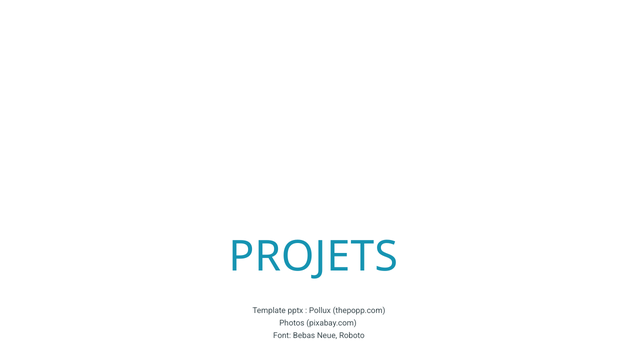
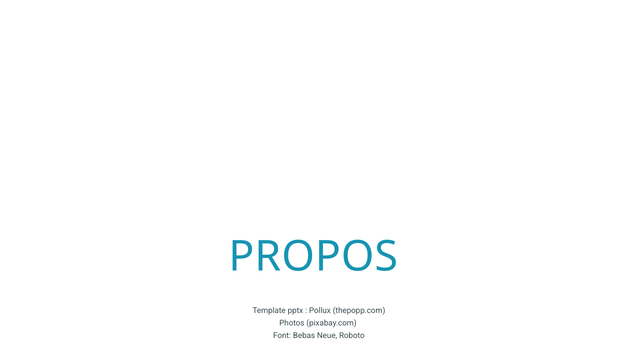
PROJETS: PROJETS -> PROPOS
